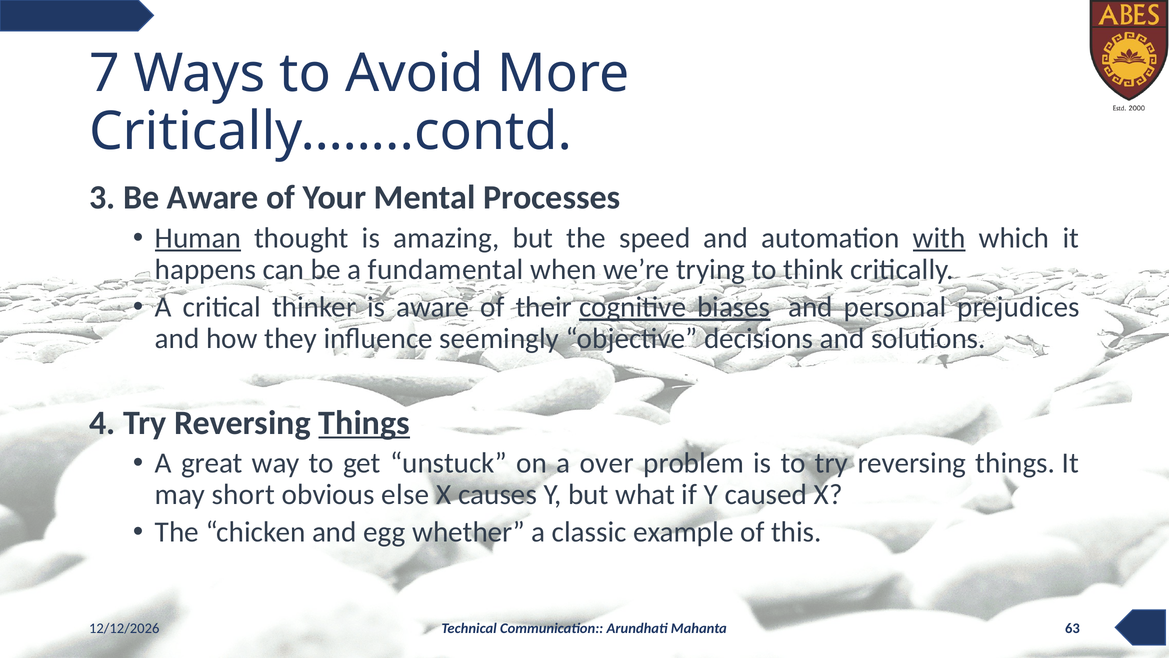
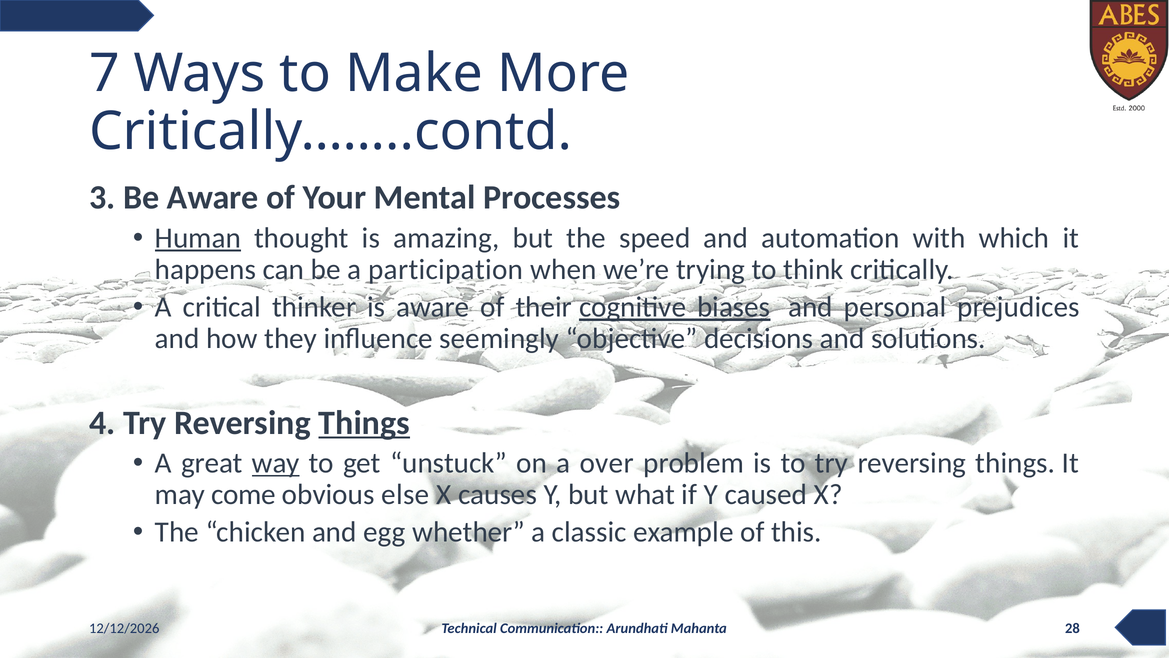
Avoid: Avoid -> Make
with underline: present -> none
fundamental: fundamental -> participation
way underline: none -> present
short: short -> come
63: 63 -> 28
